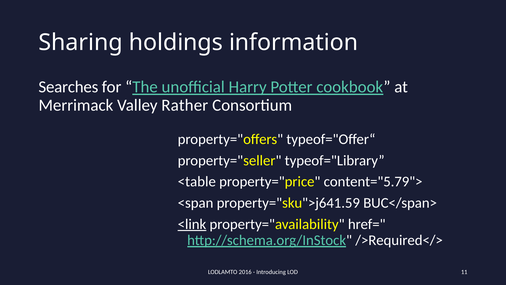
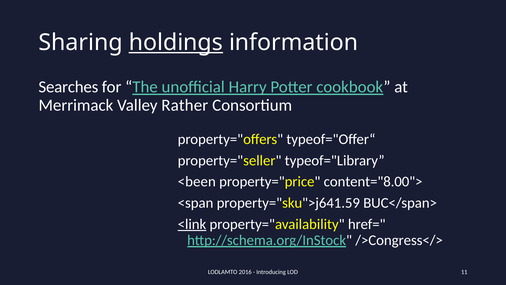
holdings underline: none -> present
<table: <table -> <been
content="5.79">: content="5.79"> -> content="8.00">
/>Required</>: />Required</> -> />Congress</>
